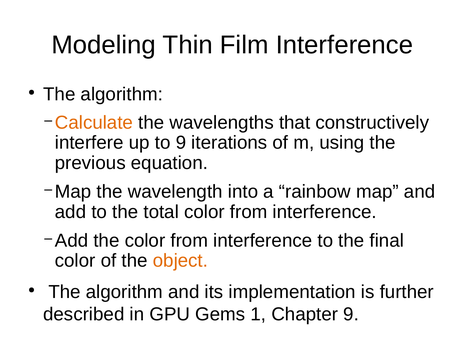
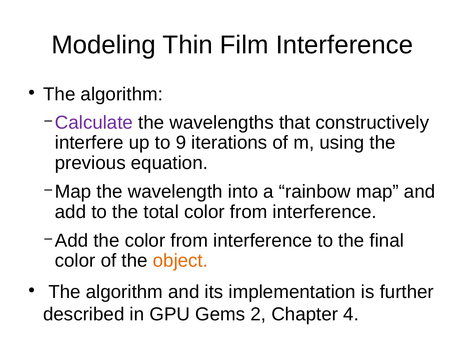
Calculate colour: orange -> purple
1: 1 -> 2
Chapter 9: 9 -> 4
